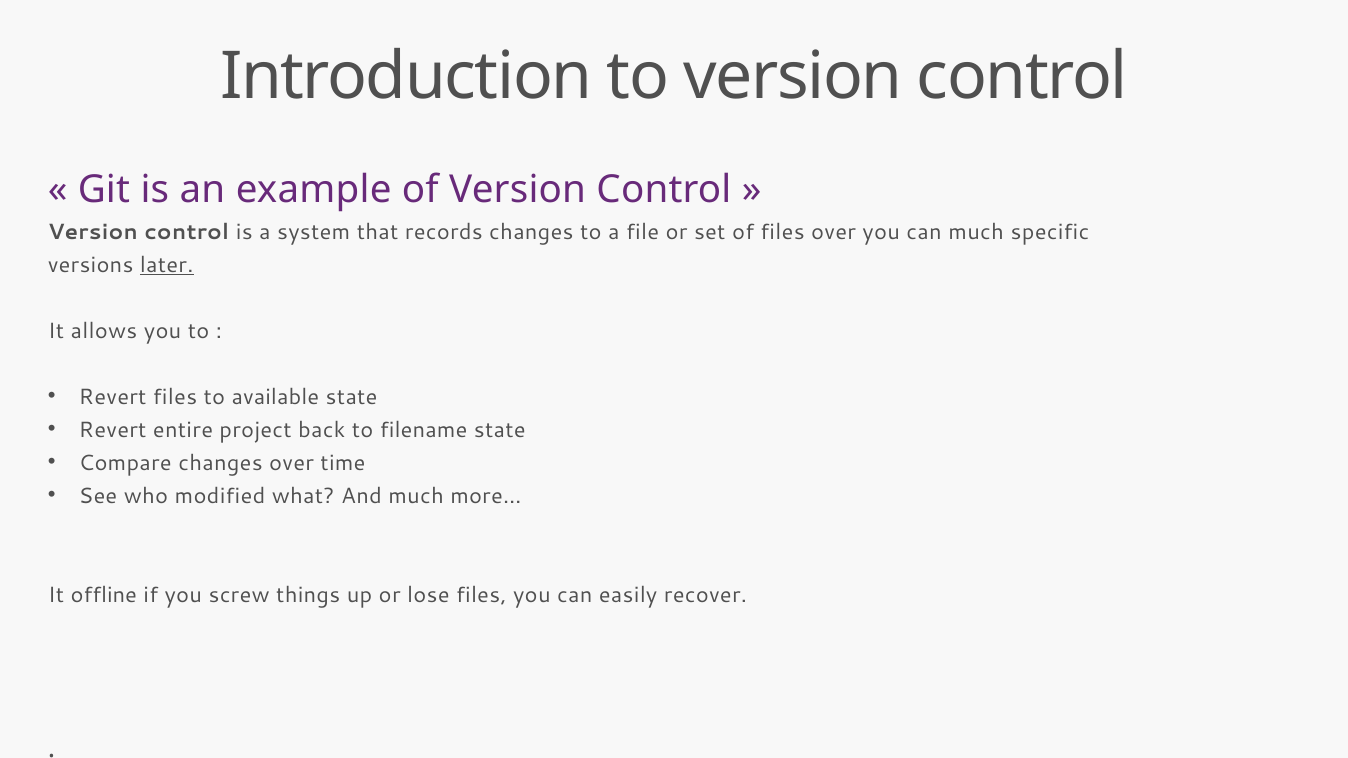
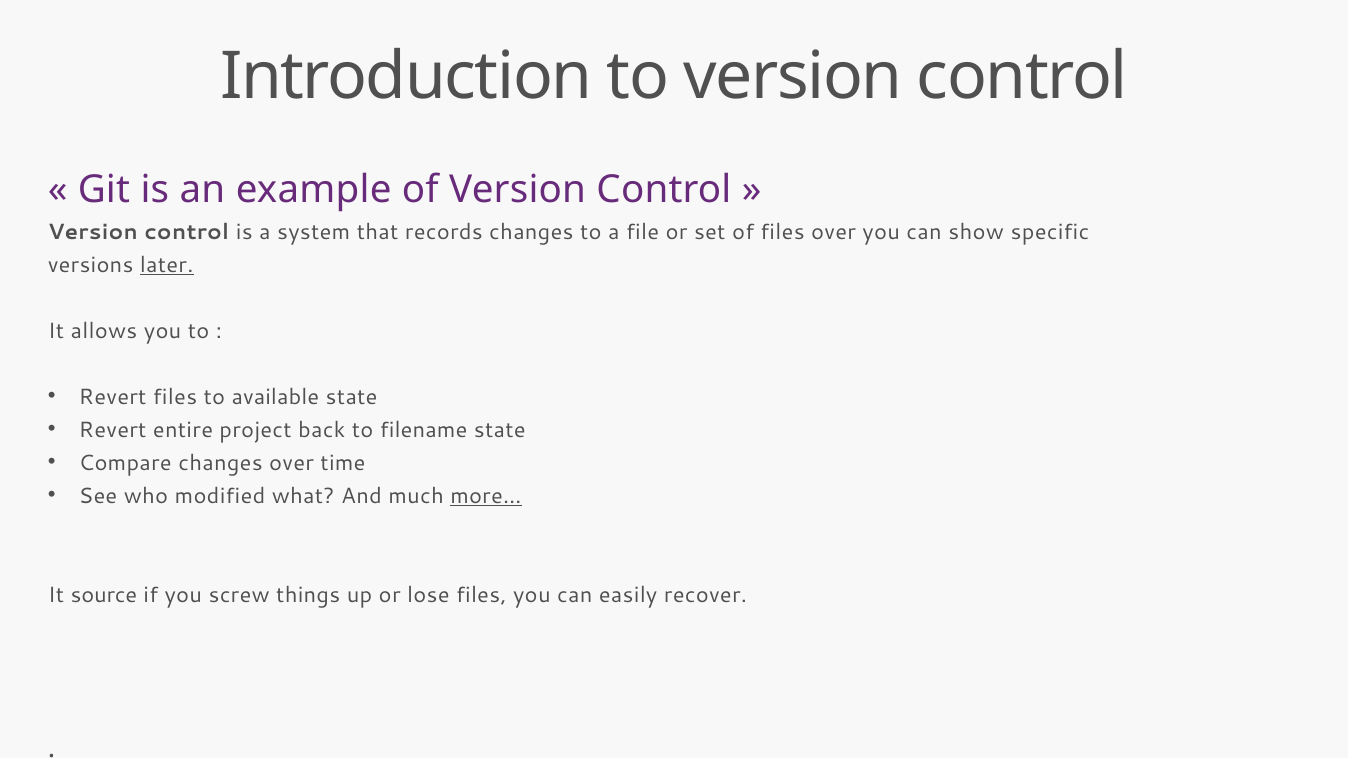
can much: much -> show
more… underline: none -> present
offline: offline -> source
